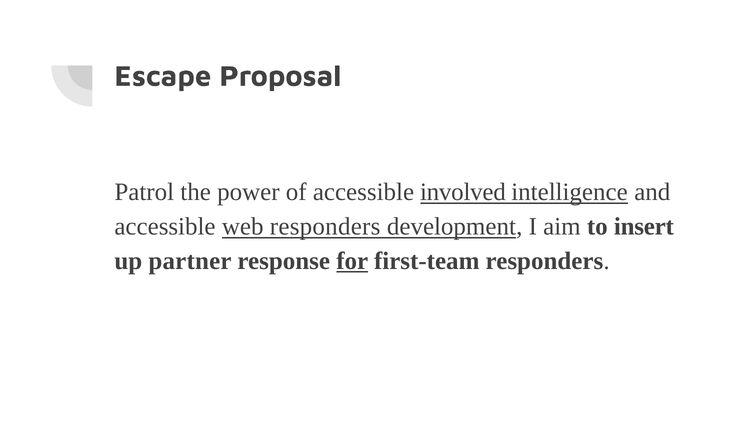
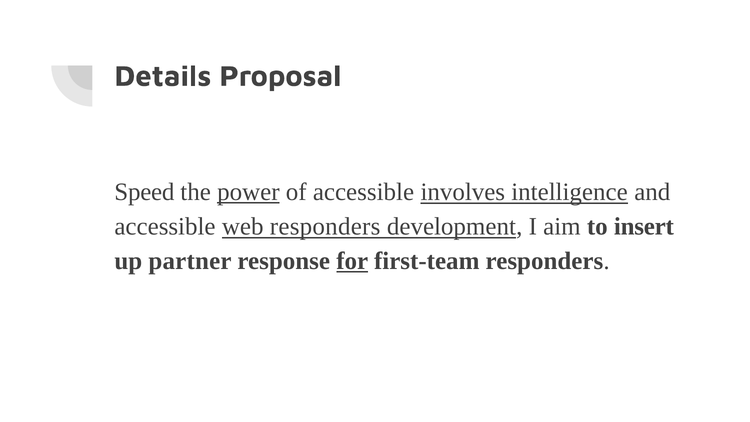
Escape: Escape -> Details
Patrol: Patrol -> Speed
power underline: none -> present
involved: involved -> involves
